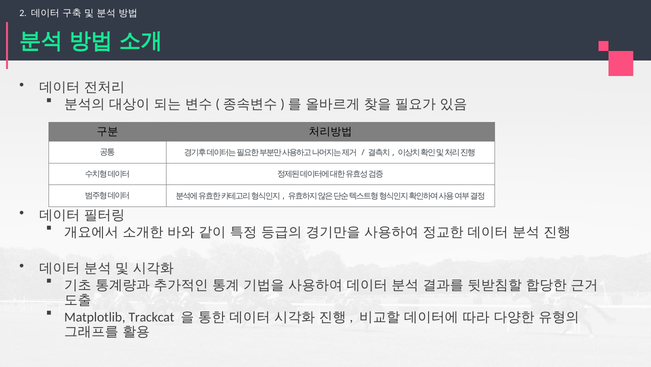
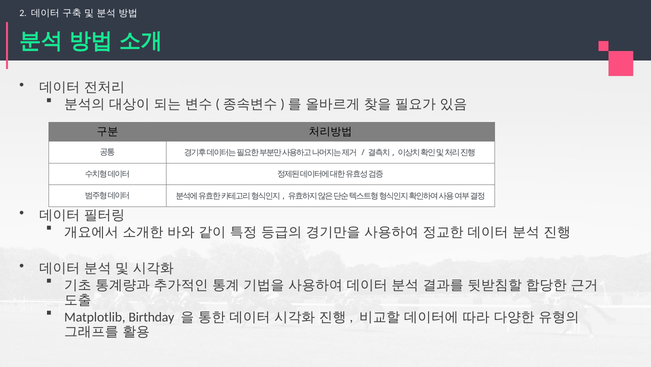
Trackcat: Trackcat -> Birthday
